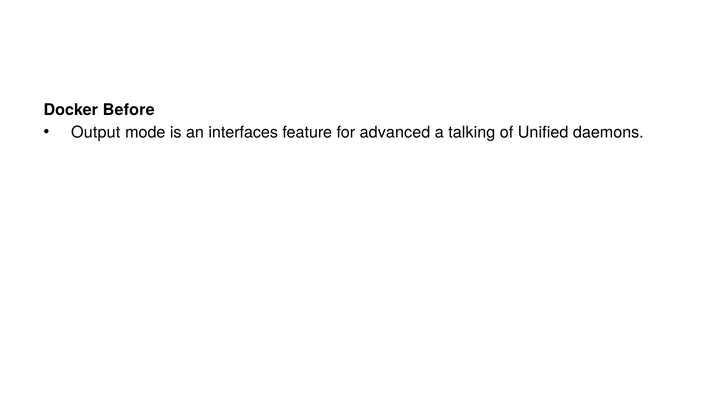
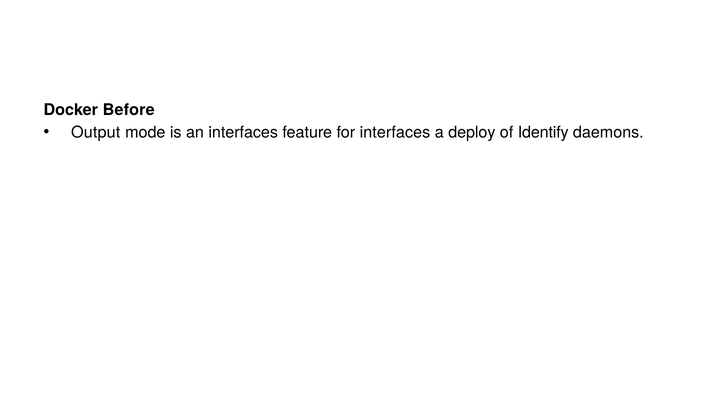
for advanced: advanced -> interfaces
talking: talking -> deploy
Unified: Unified -> Identify
